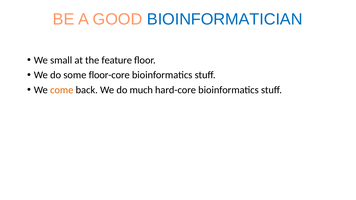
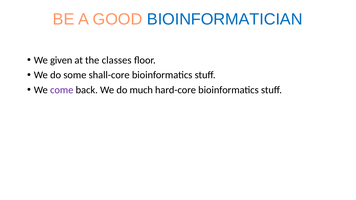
small: small -> given
feature: feature -> classes
floor-core: floor-core -> shall-core
come colour: orange -> purple
